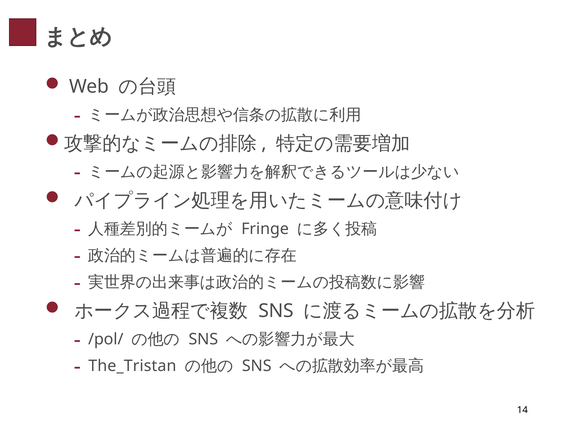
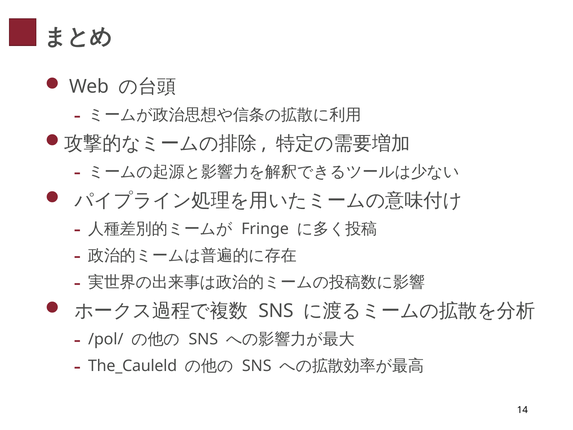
The_Tristan: The_Tristan -> The_Cauleld
